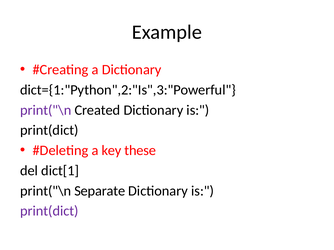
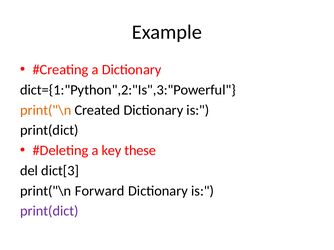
print("\n at (46, 110) colour: purple -> orange
dict[1: dict[1 -> dict[3
Separate: Separate -> Forward
